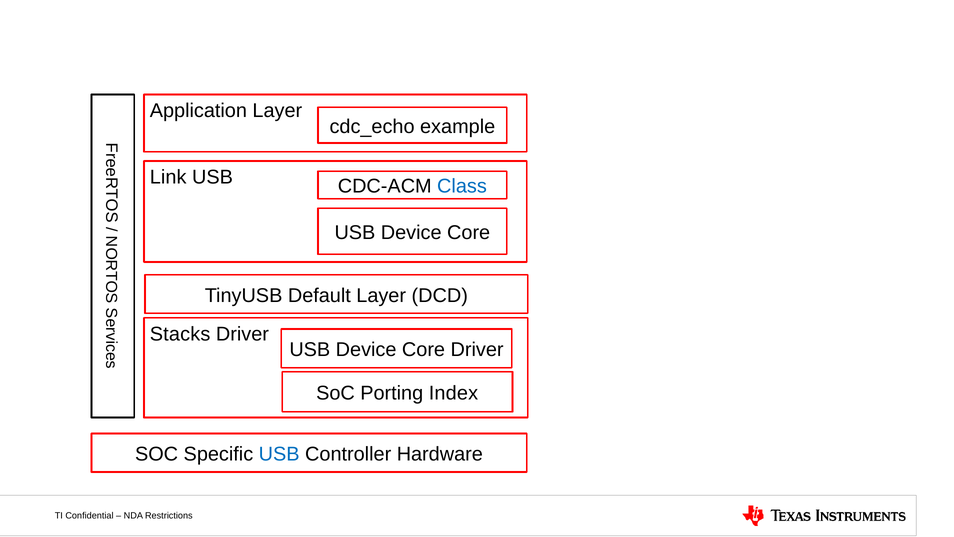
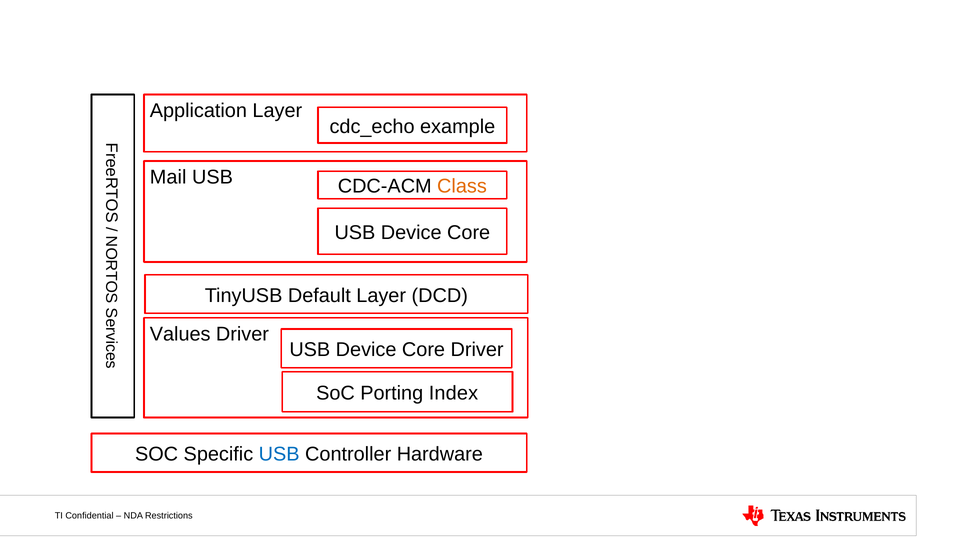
Link: Link -> Mail
Class colour: blue -> orange
Stacks: Stacks -> Values
